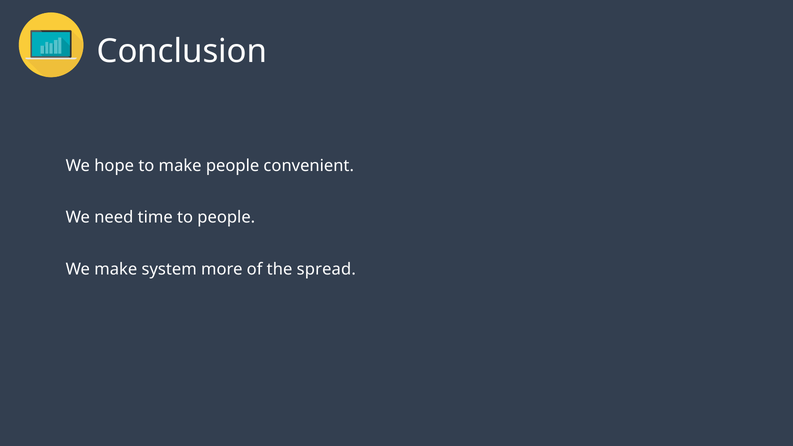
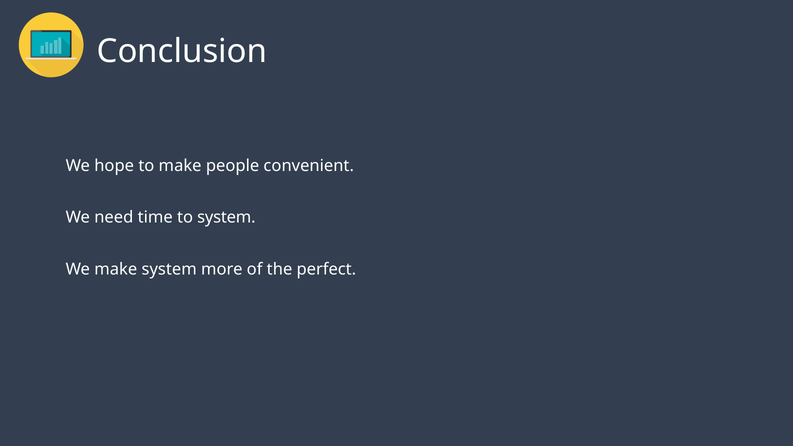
to people: people -> system
spread: spread -> perfect
